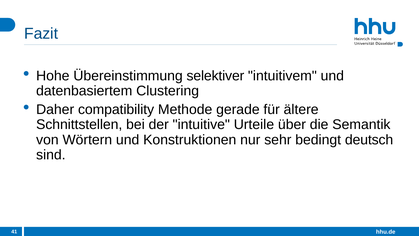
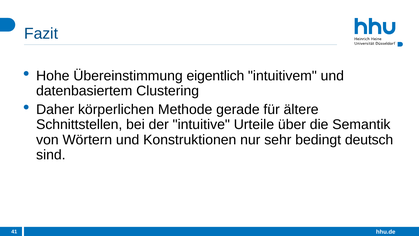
selektiver: selektiver -> eigentlich
compatibility: compatibility -> körperlichen
